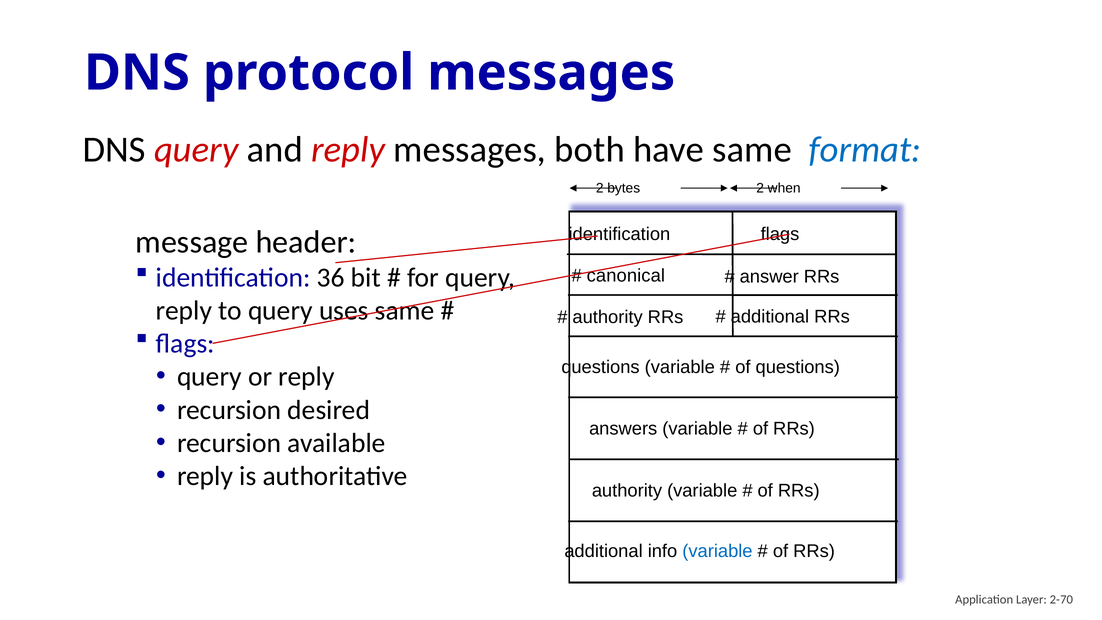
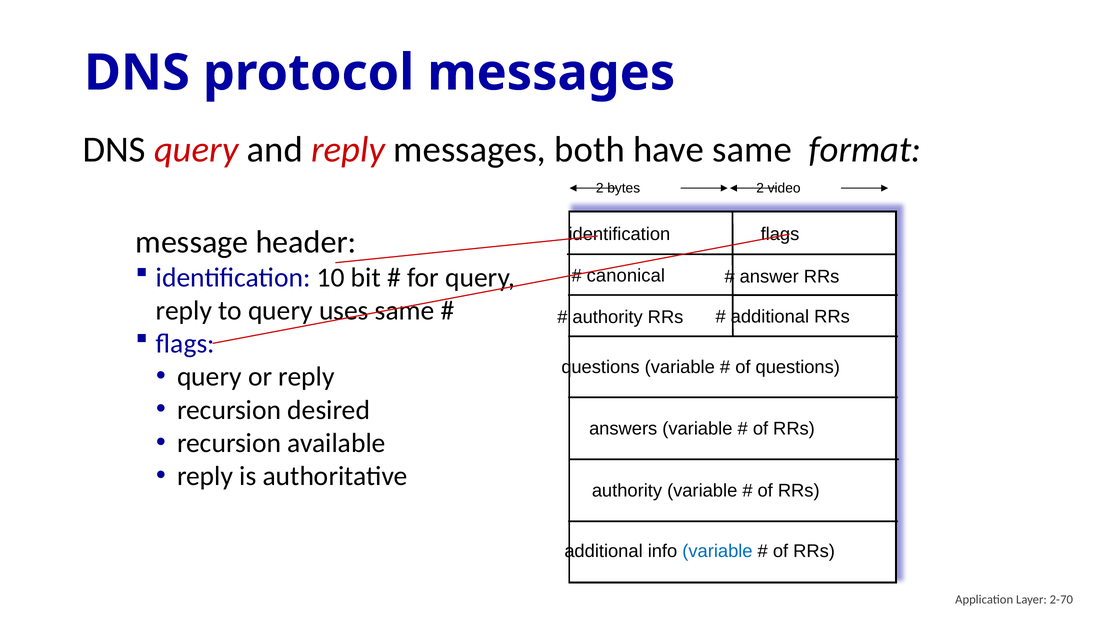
format colour: blue -> black
when: when -> video
36: 36 -> 10
